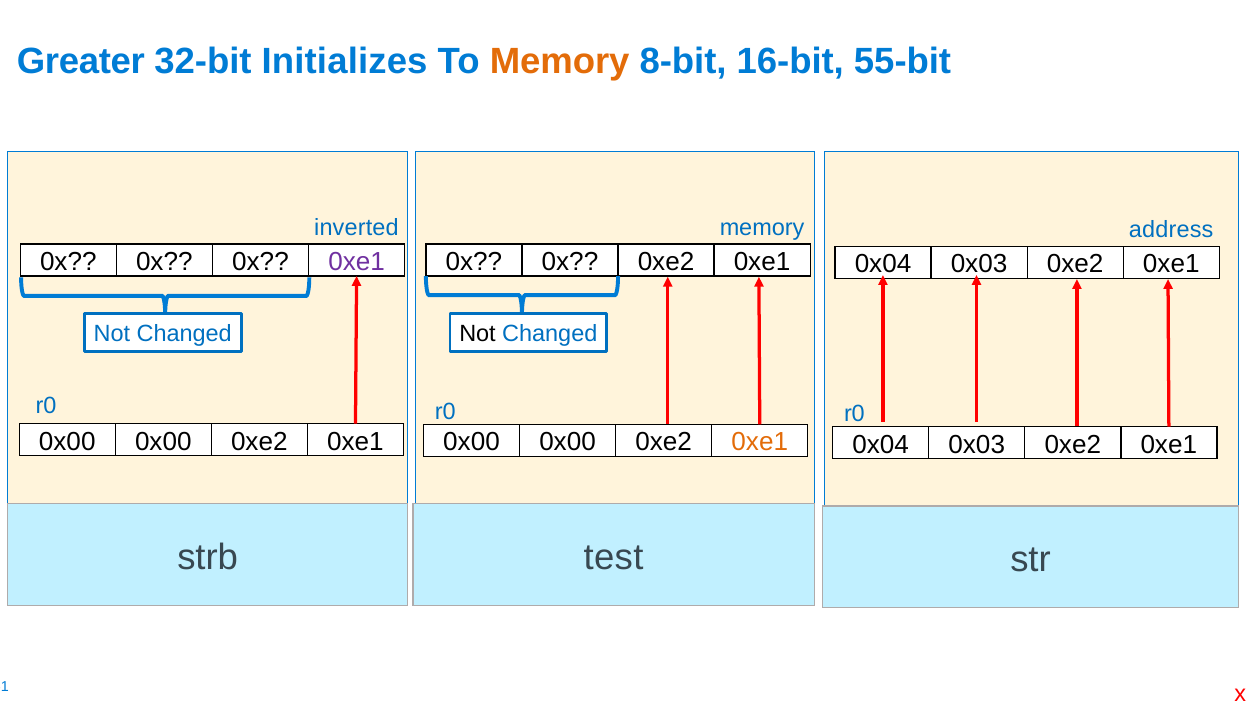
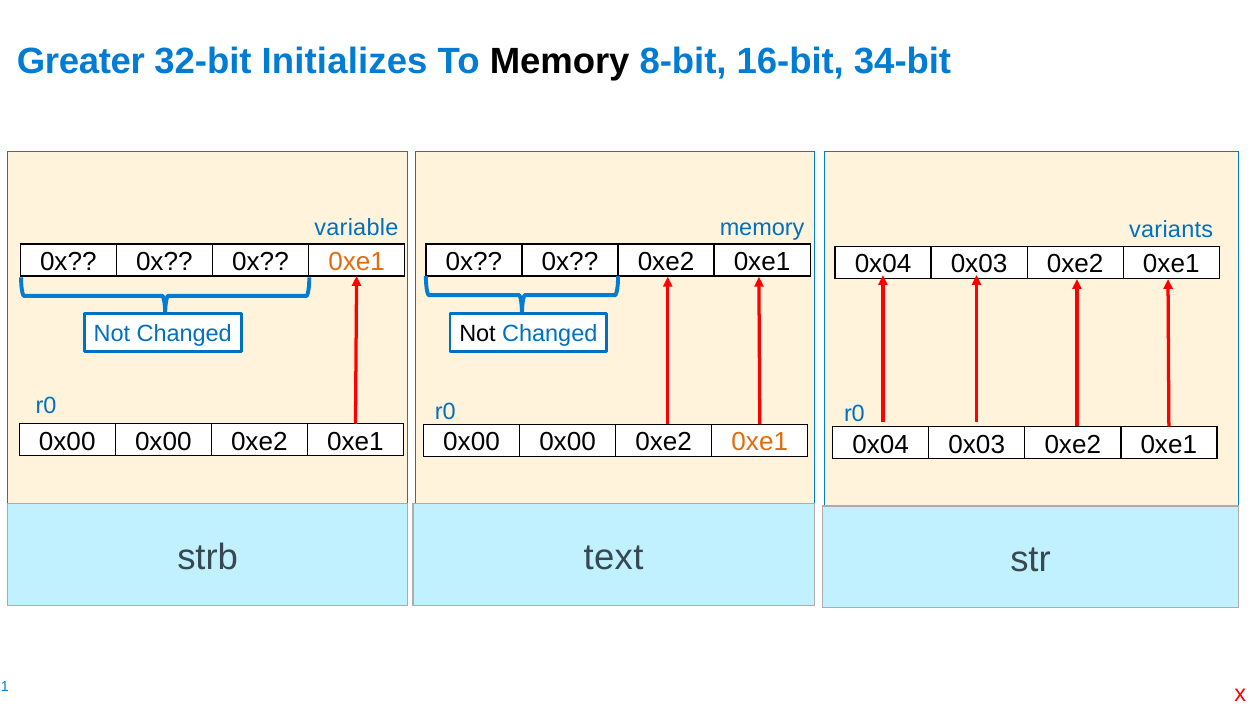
Memory at (560, 61) colour: orange -> black
55-bit: 55-bit -> 34-bit
inverted: inverted -> variable
address: address -> variants
0xe1 at (357, 262) colour: purple -> orange
test: test -> text
